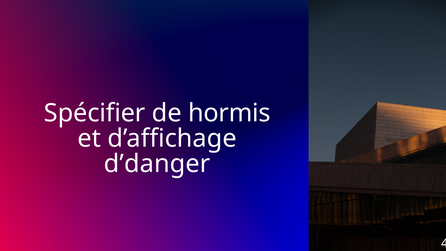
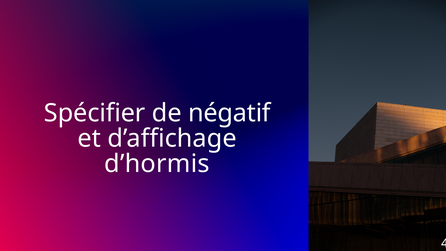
hormis: hormis -> négatif
d’danger: d’danger -> d’hormis
